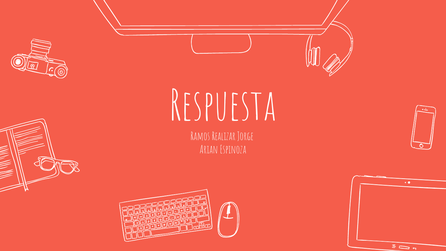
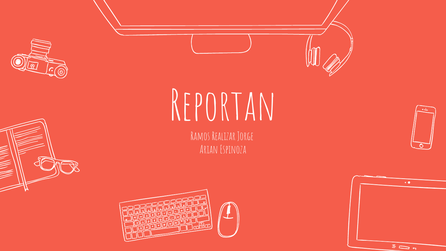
Respuesta: Respuesta -> Reportan
